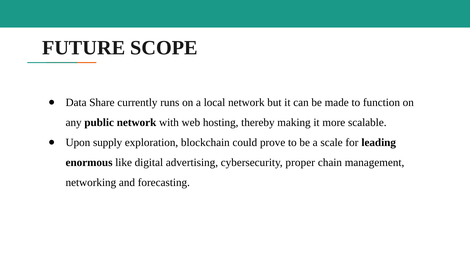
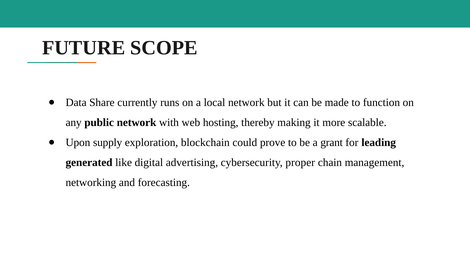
scale: scale -> grant
enormous: enormous -> generated
